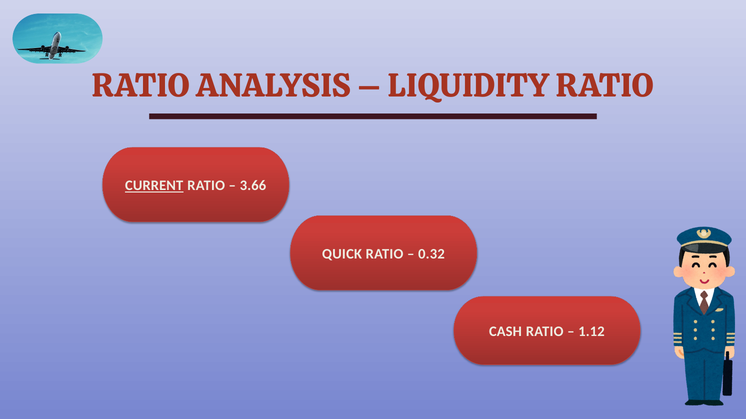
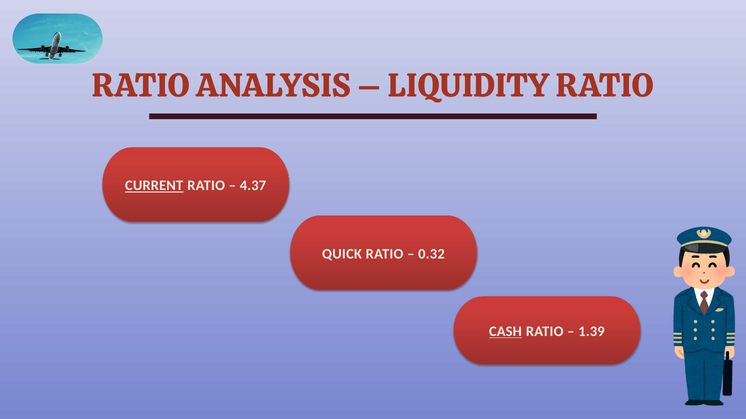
3.66: 3.66 -> 4.37
CASH underline: none -> present
1.12: 1.12 -> 1.39
